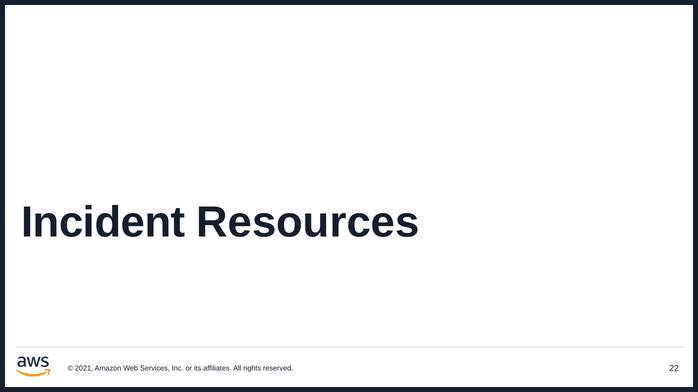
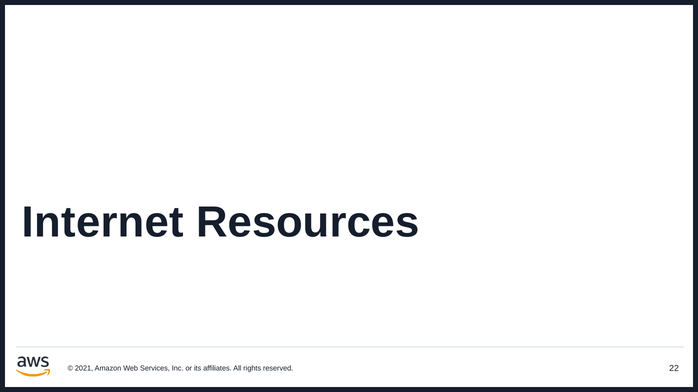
Incident: Incident -> Internet
